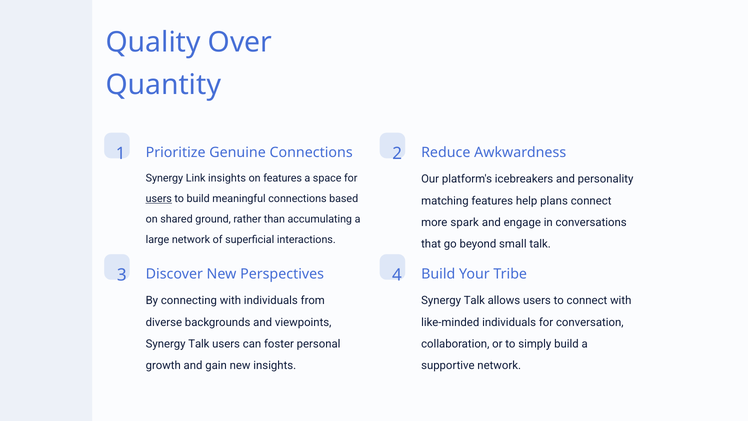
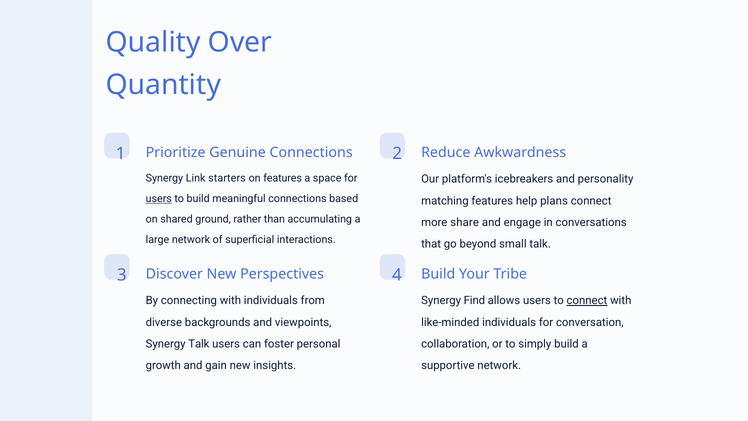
Link insights: insights -> starters
spark: spark -> share
Talk at (474, 300): Talk -> Find
connect at (587, 300) underline: none -> present
